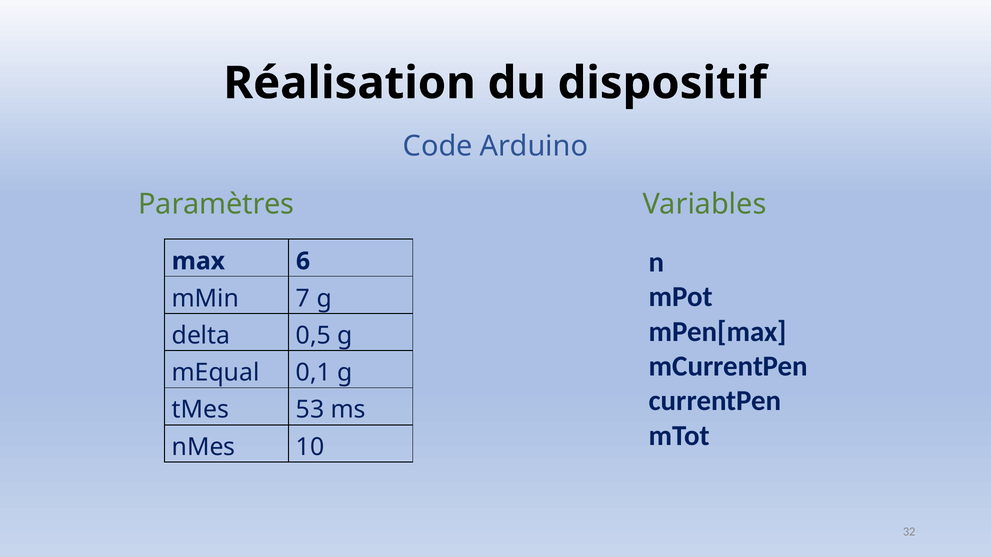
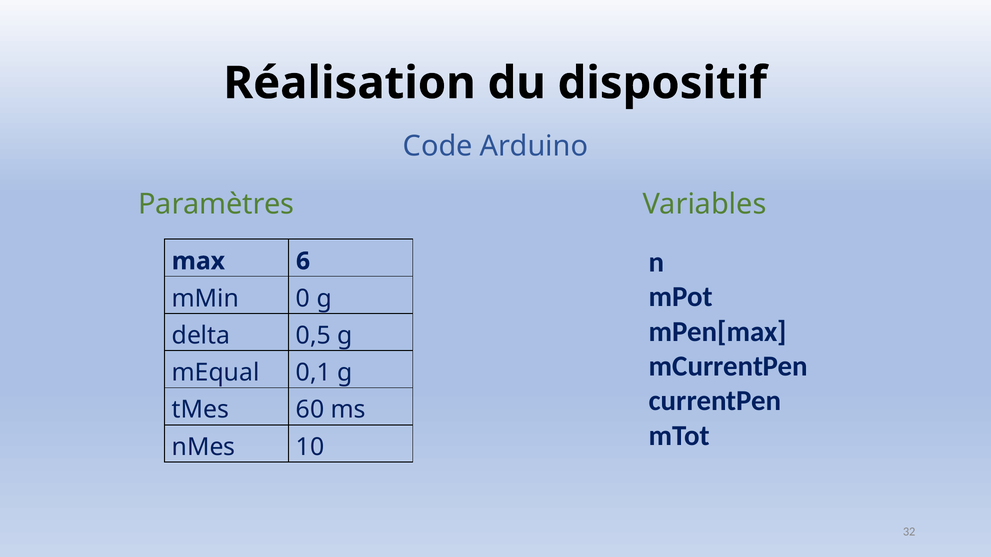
7: 7 -> 0
53: 53 -> 60
